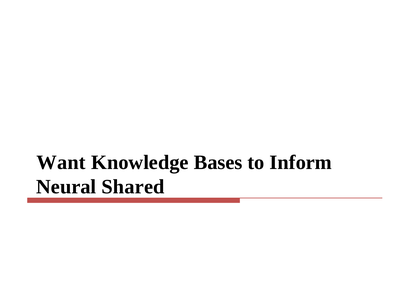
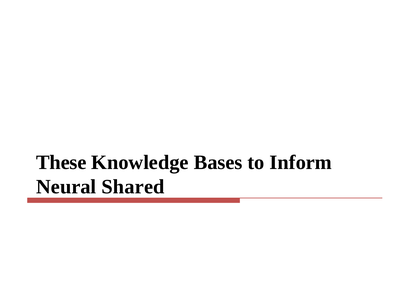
Want: Want -> These
